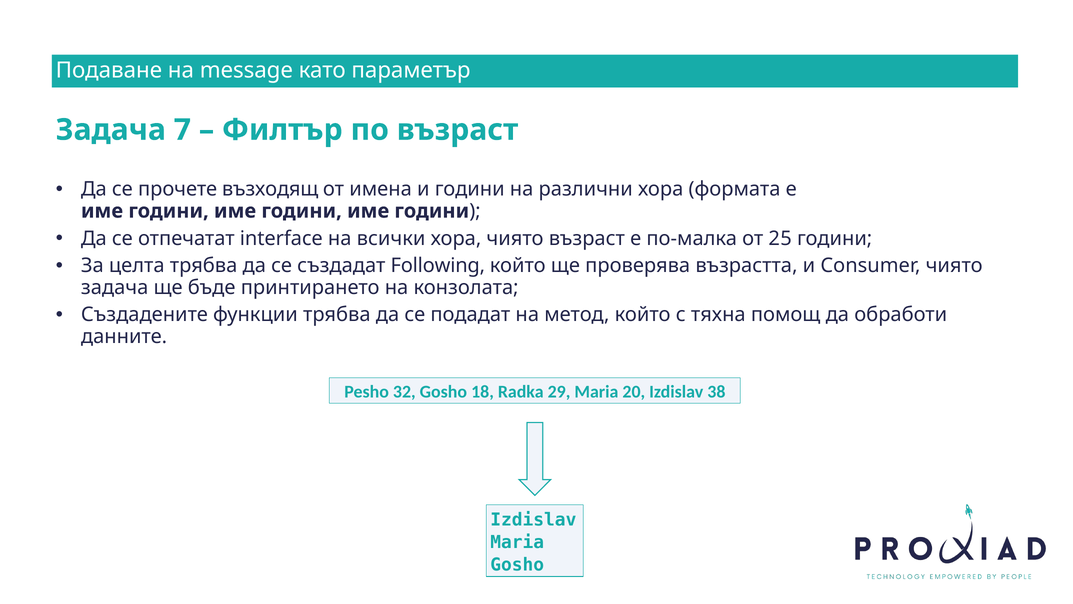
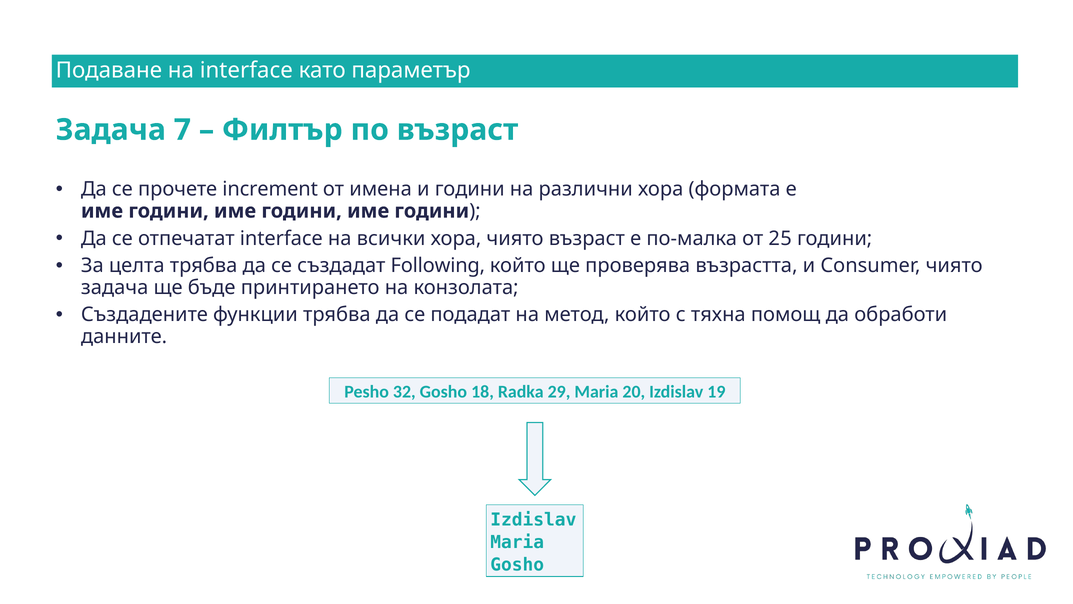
на message: message -> interface
възходящ: възходящ -> increment
38: 38 -> 19
